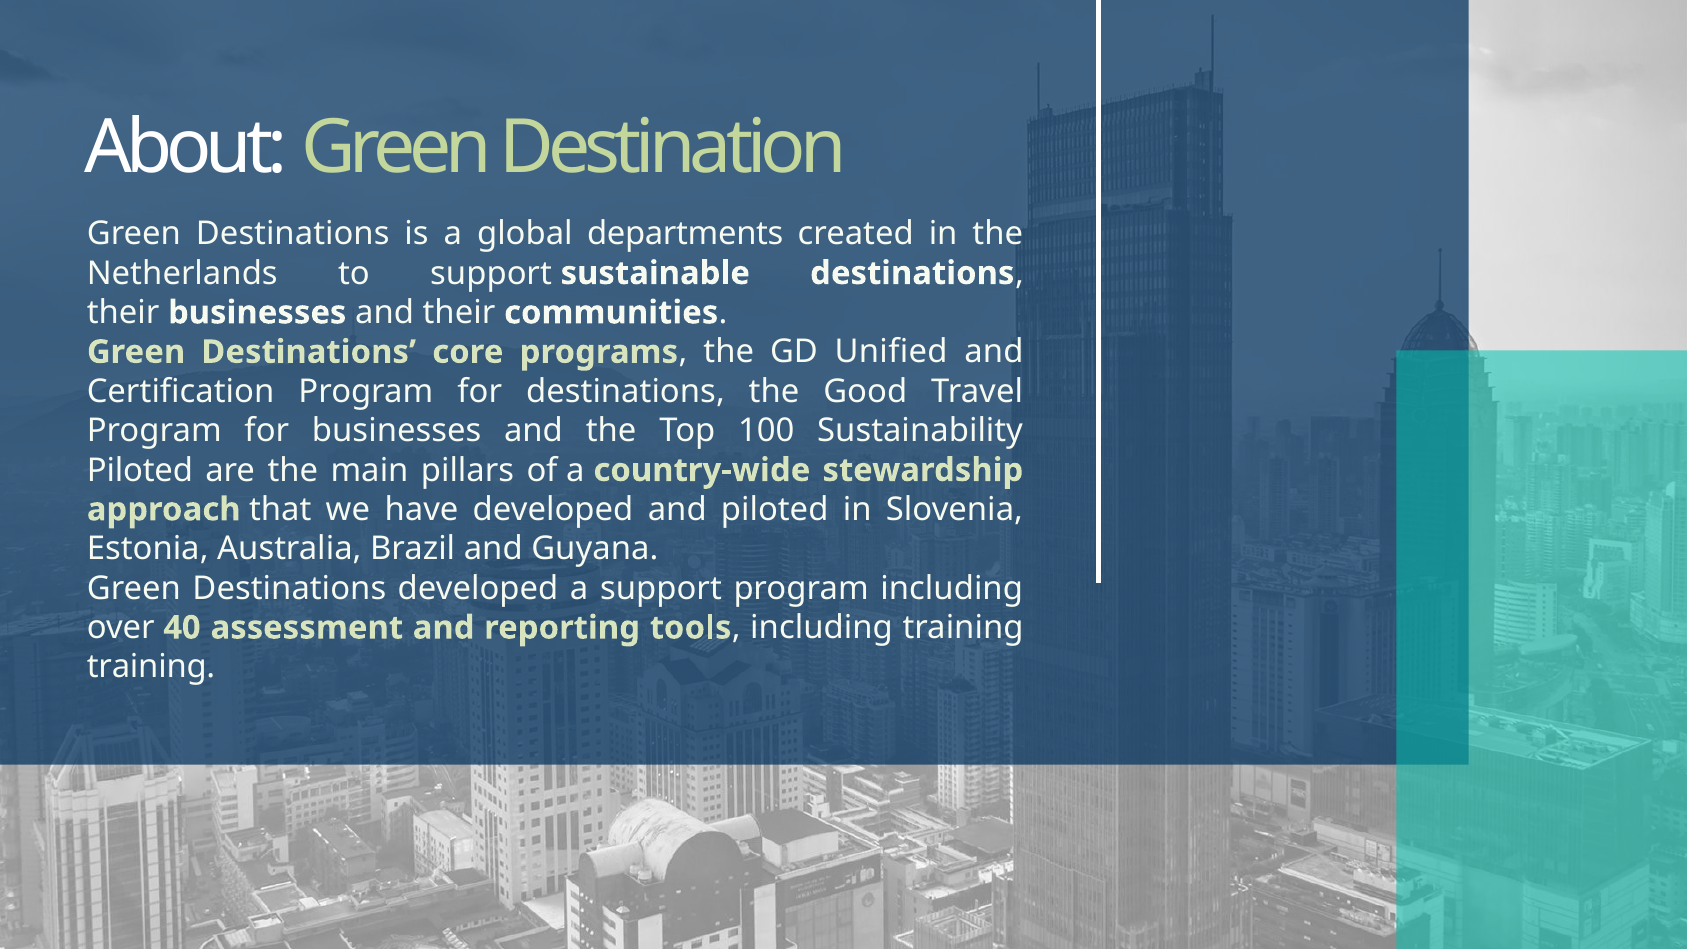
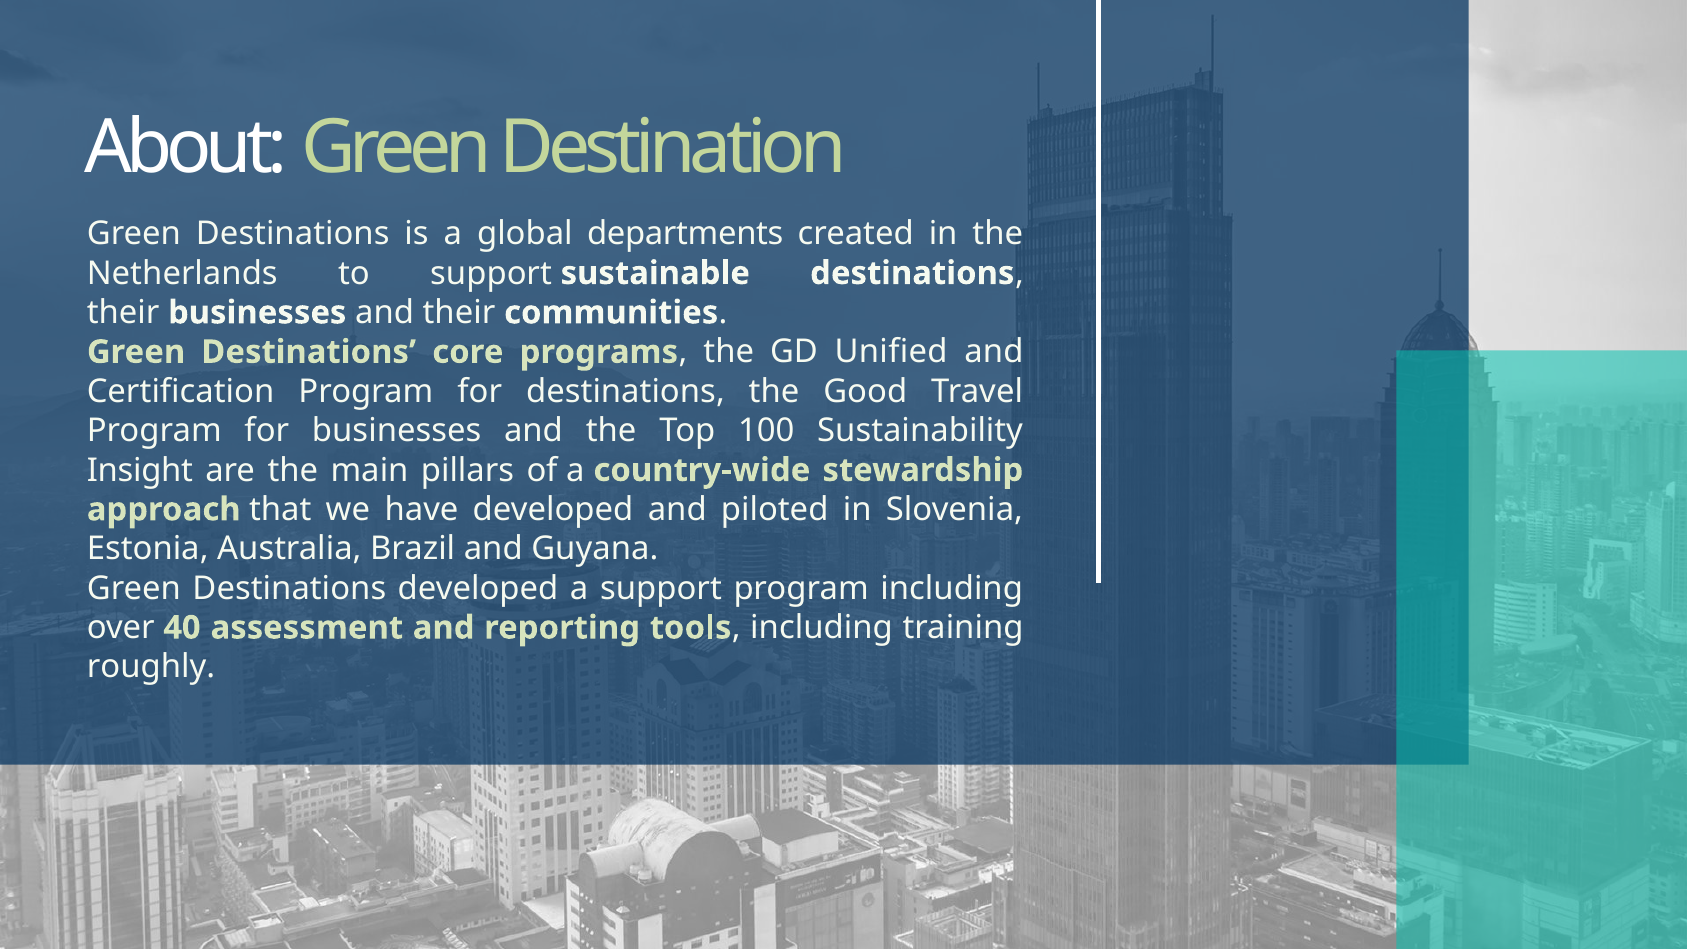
Piloted at (140, 470): Piloted -> Insight
training at (151, 667): training -> roughly
